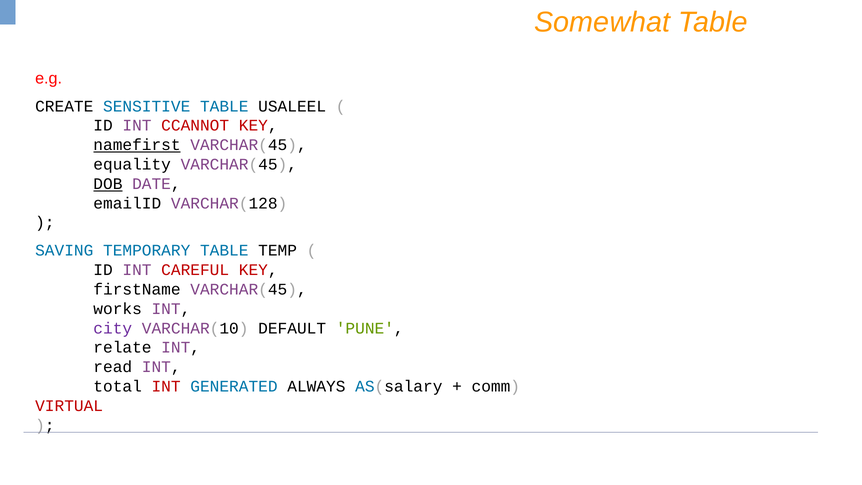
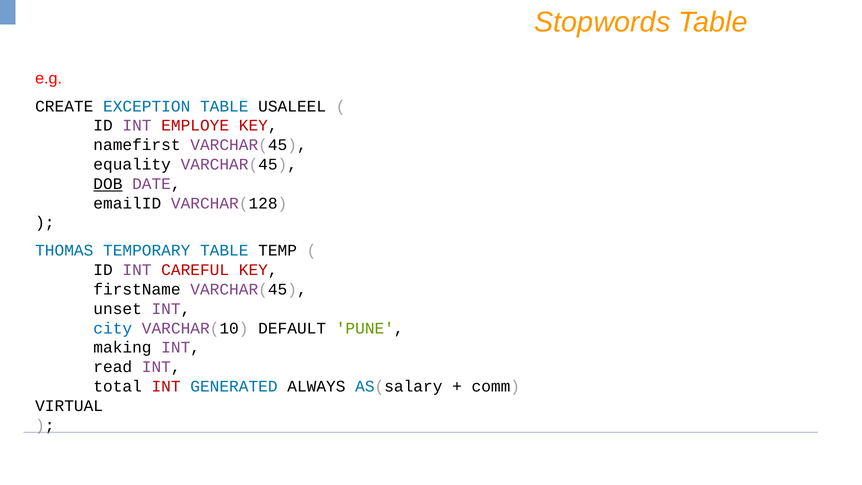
Somewhat: Somewhat -> Stopwords
SENSITIVE: SENSITIVE -> EXCEPTION
CCANNOT: CCANNOT -> EMPLOYE
namefirst underline: present -> none
SAVING: SAVING -> THOMAS
works: works -> unset
city colour: purple -> blue
relate: relate -> making
VIRTUAL colour: red -> black
